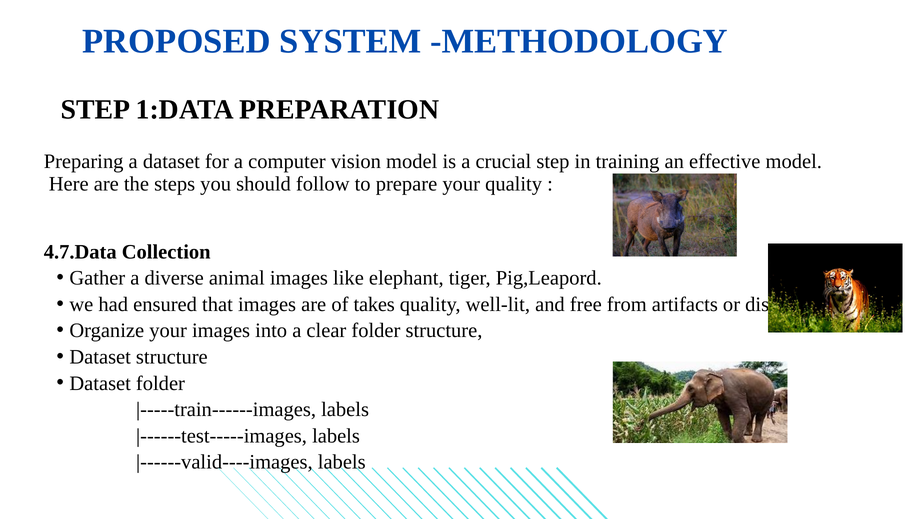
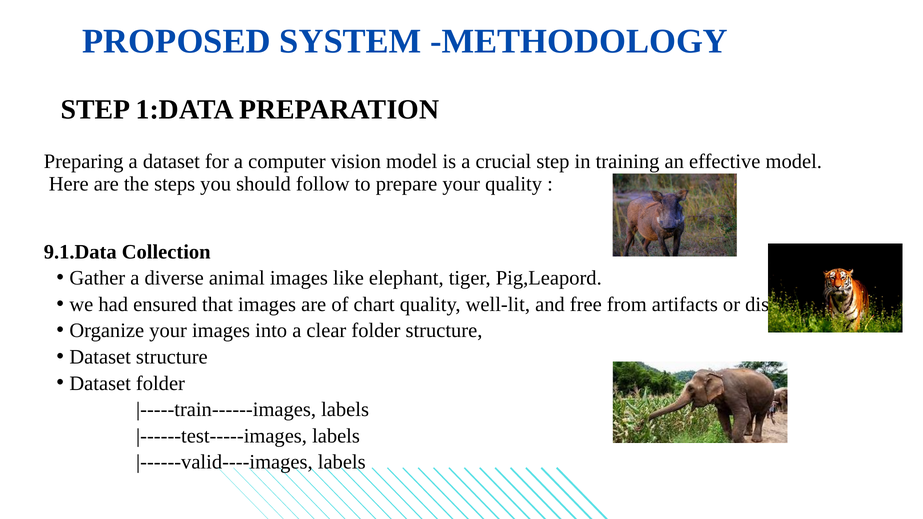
4.7.Data: 4.7.Data -> 9.1.Data
takes: takes -> chart
